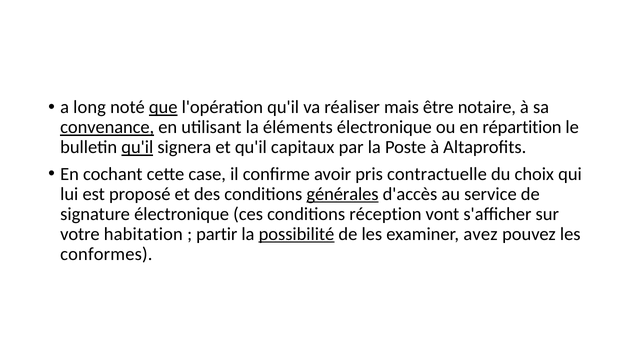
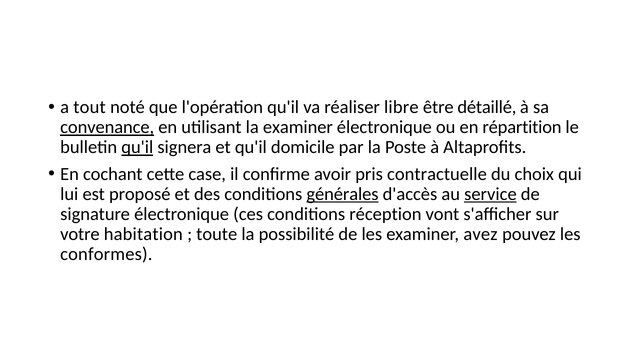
long: long -> tout
que underline: present -> none
mais: mais -> libre
notaire: notaire -> détaillé
la éléments: éléments -> examiner
capitaux: capitaux -> domicile
service underline: none -> present
partir: partir -> toute
possibilité underline: present -> none
